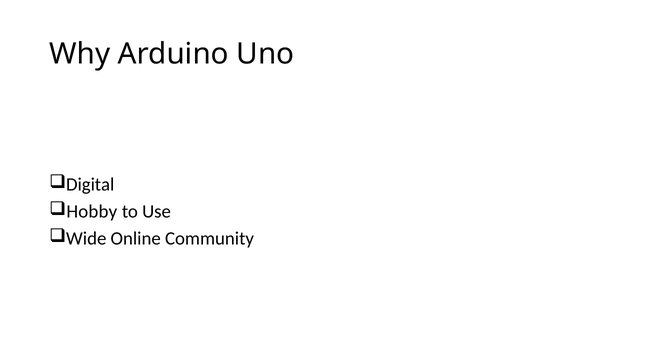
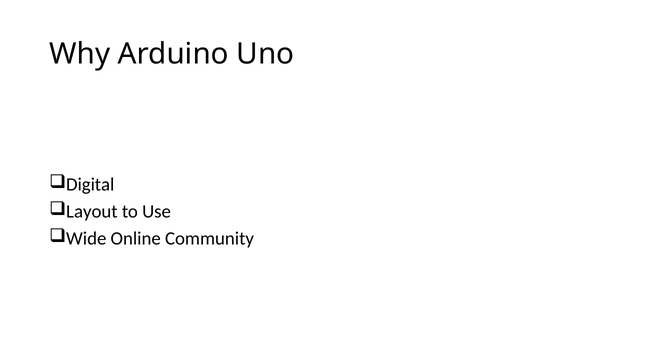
Hobby: Hobby -> Layout
